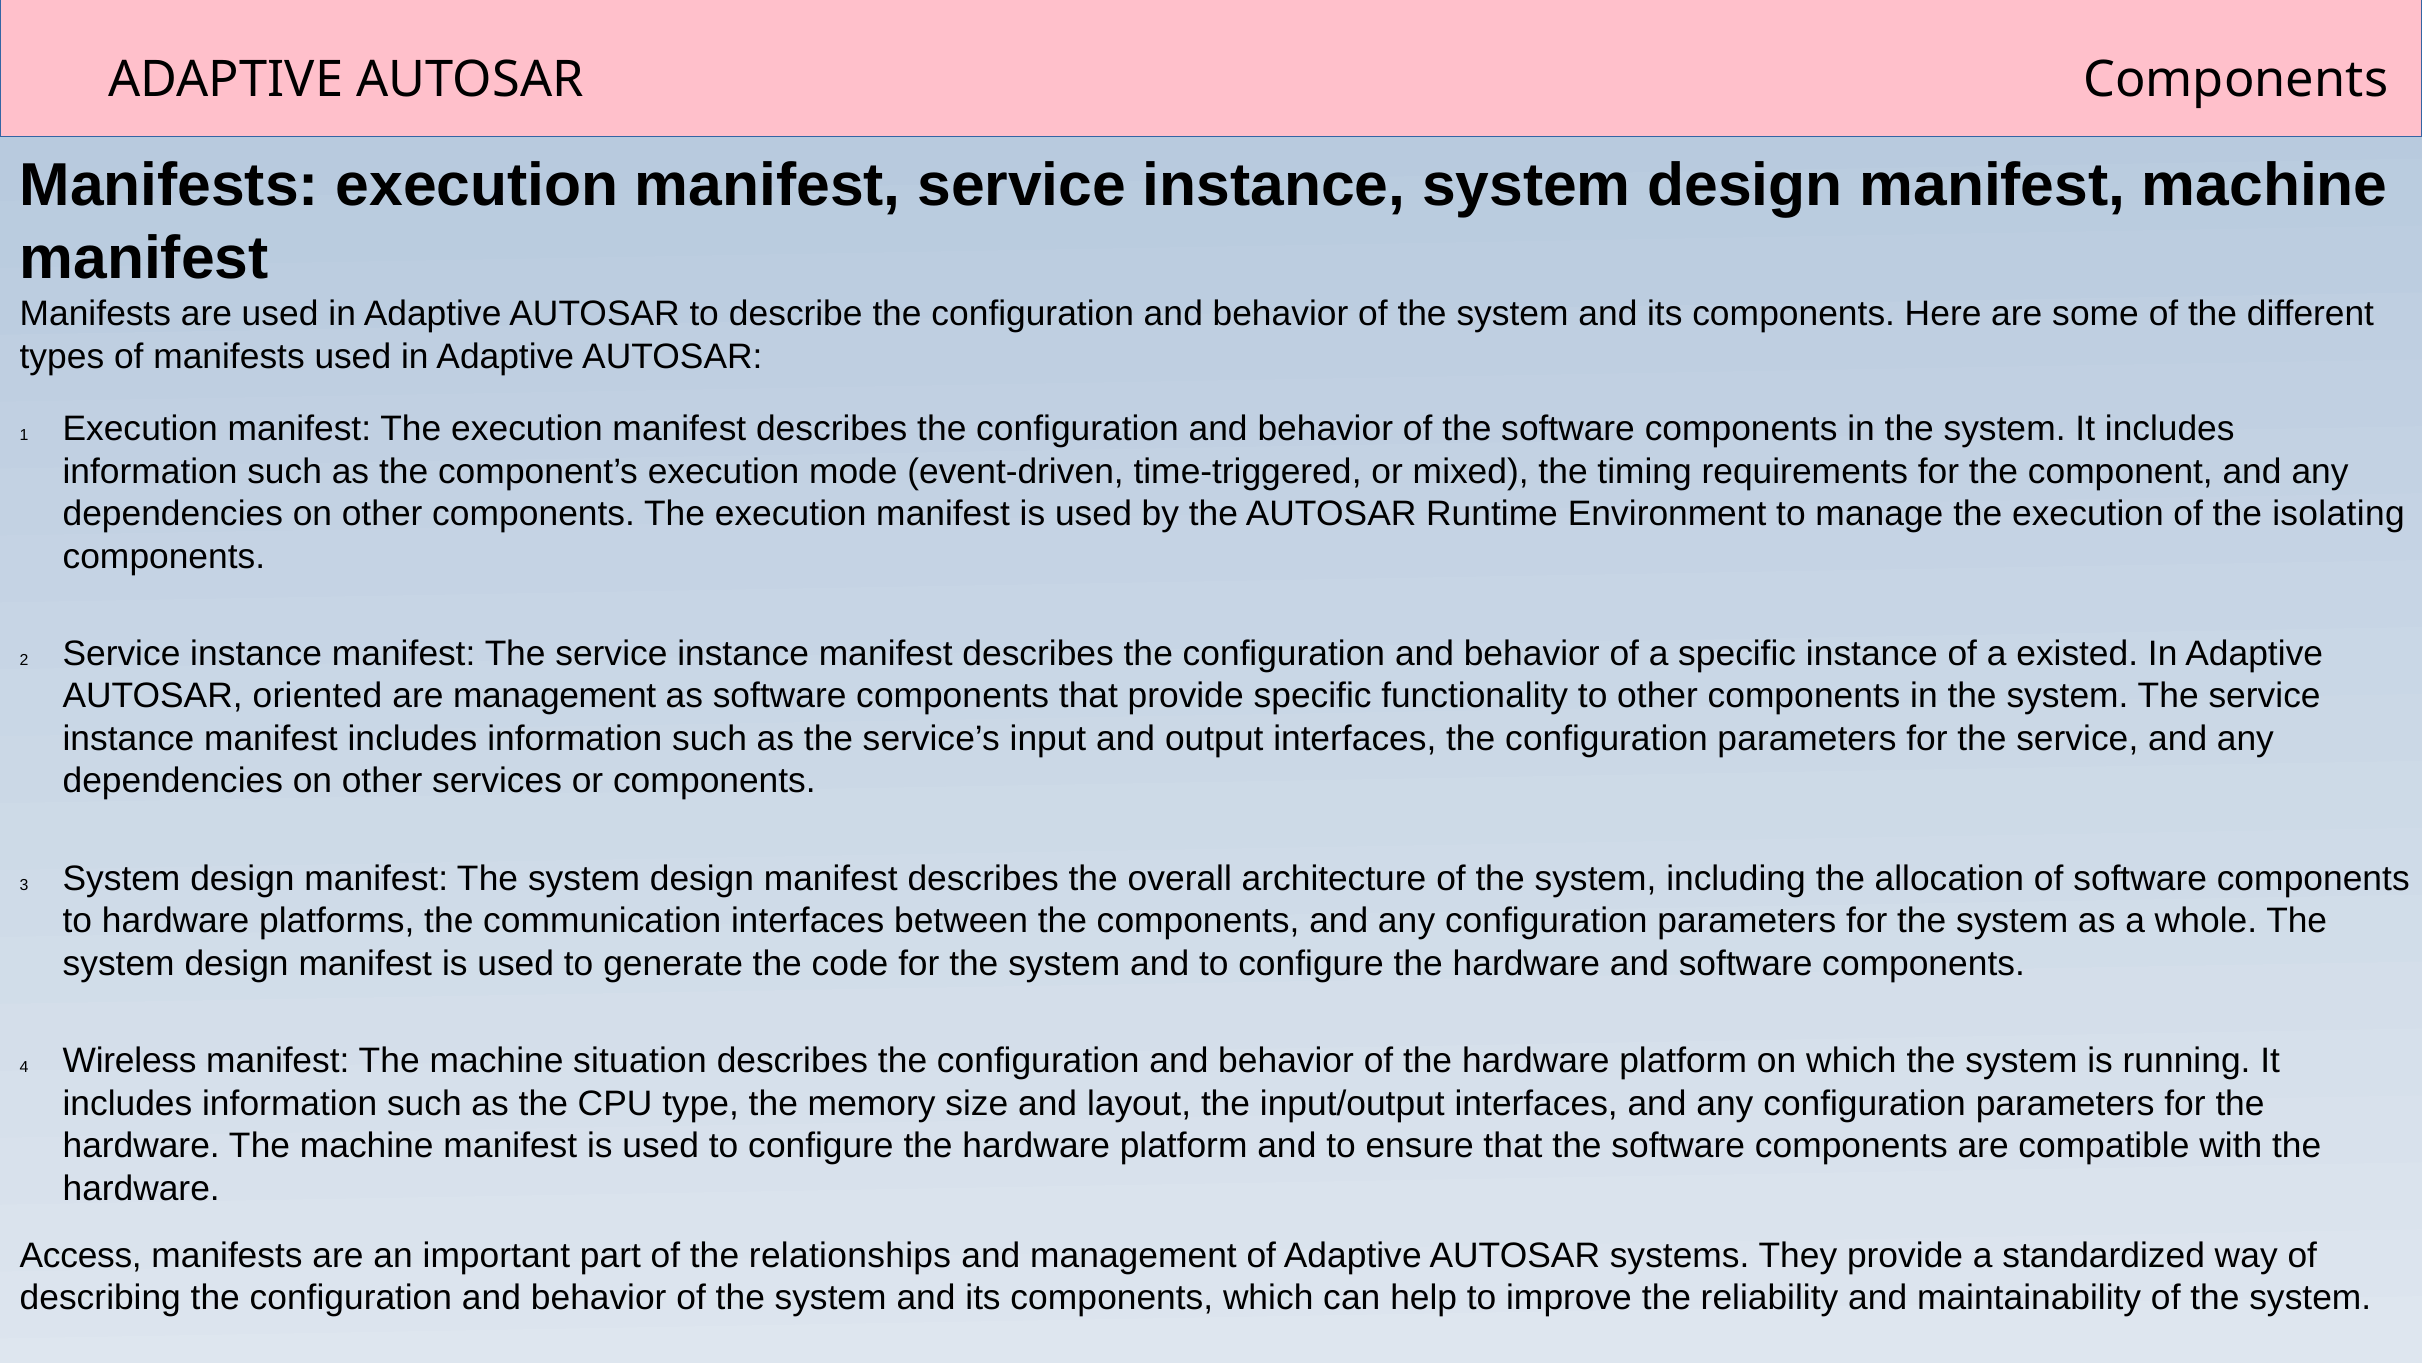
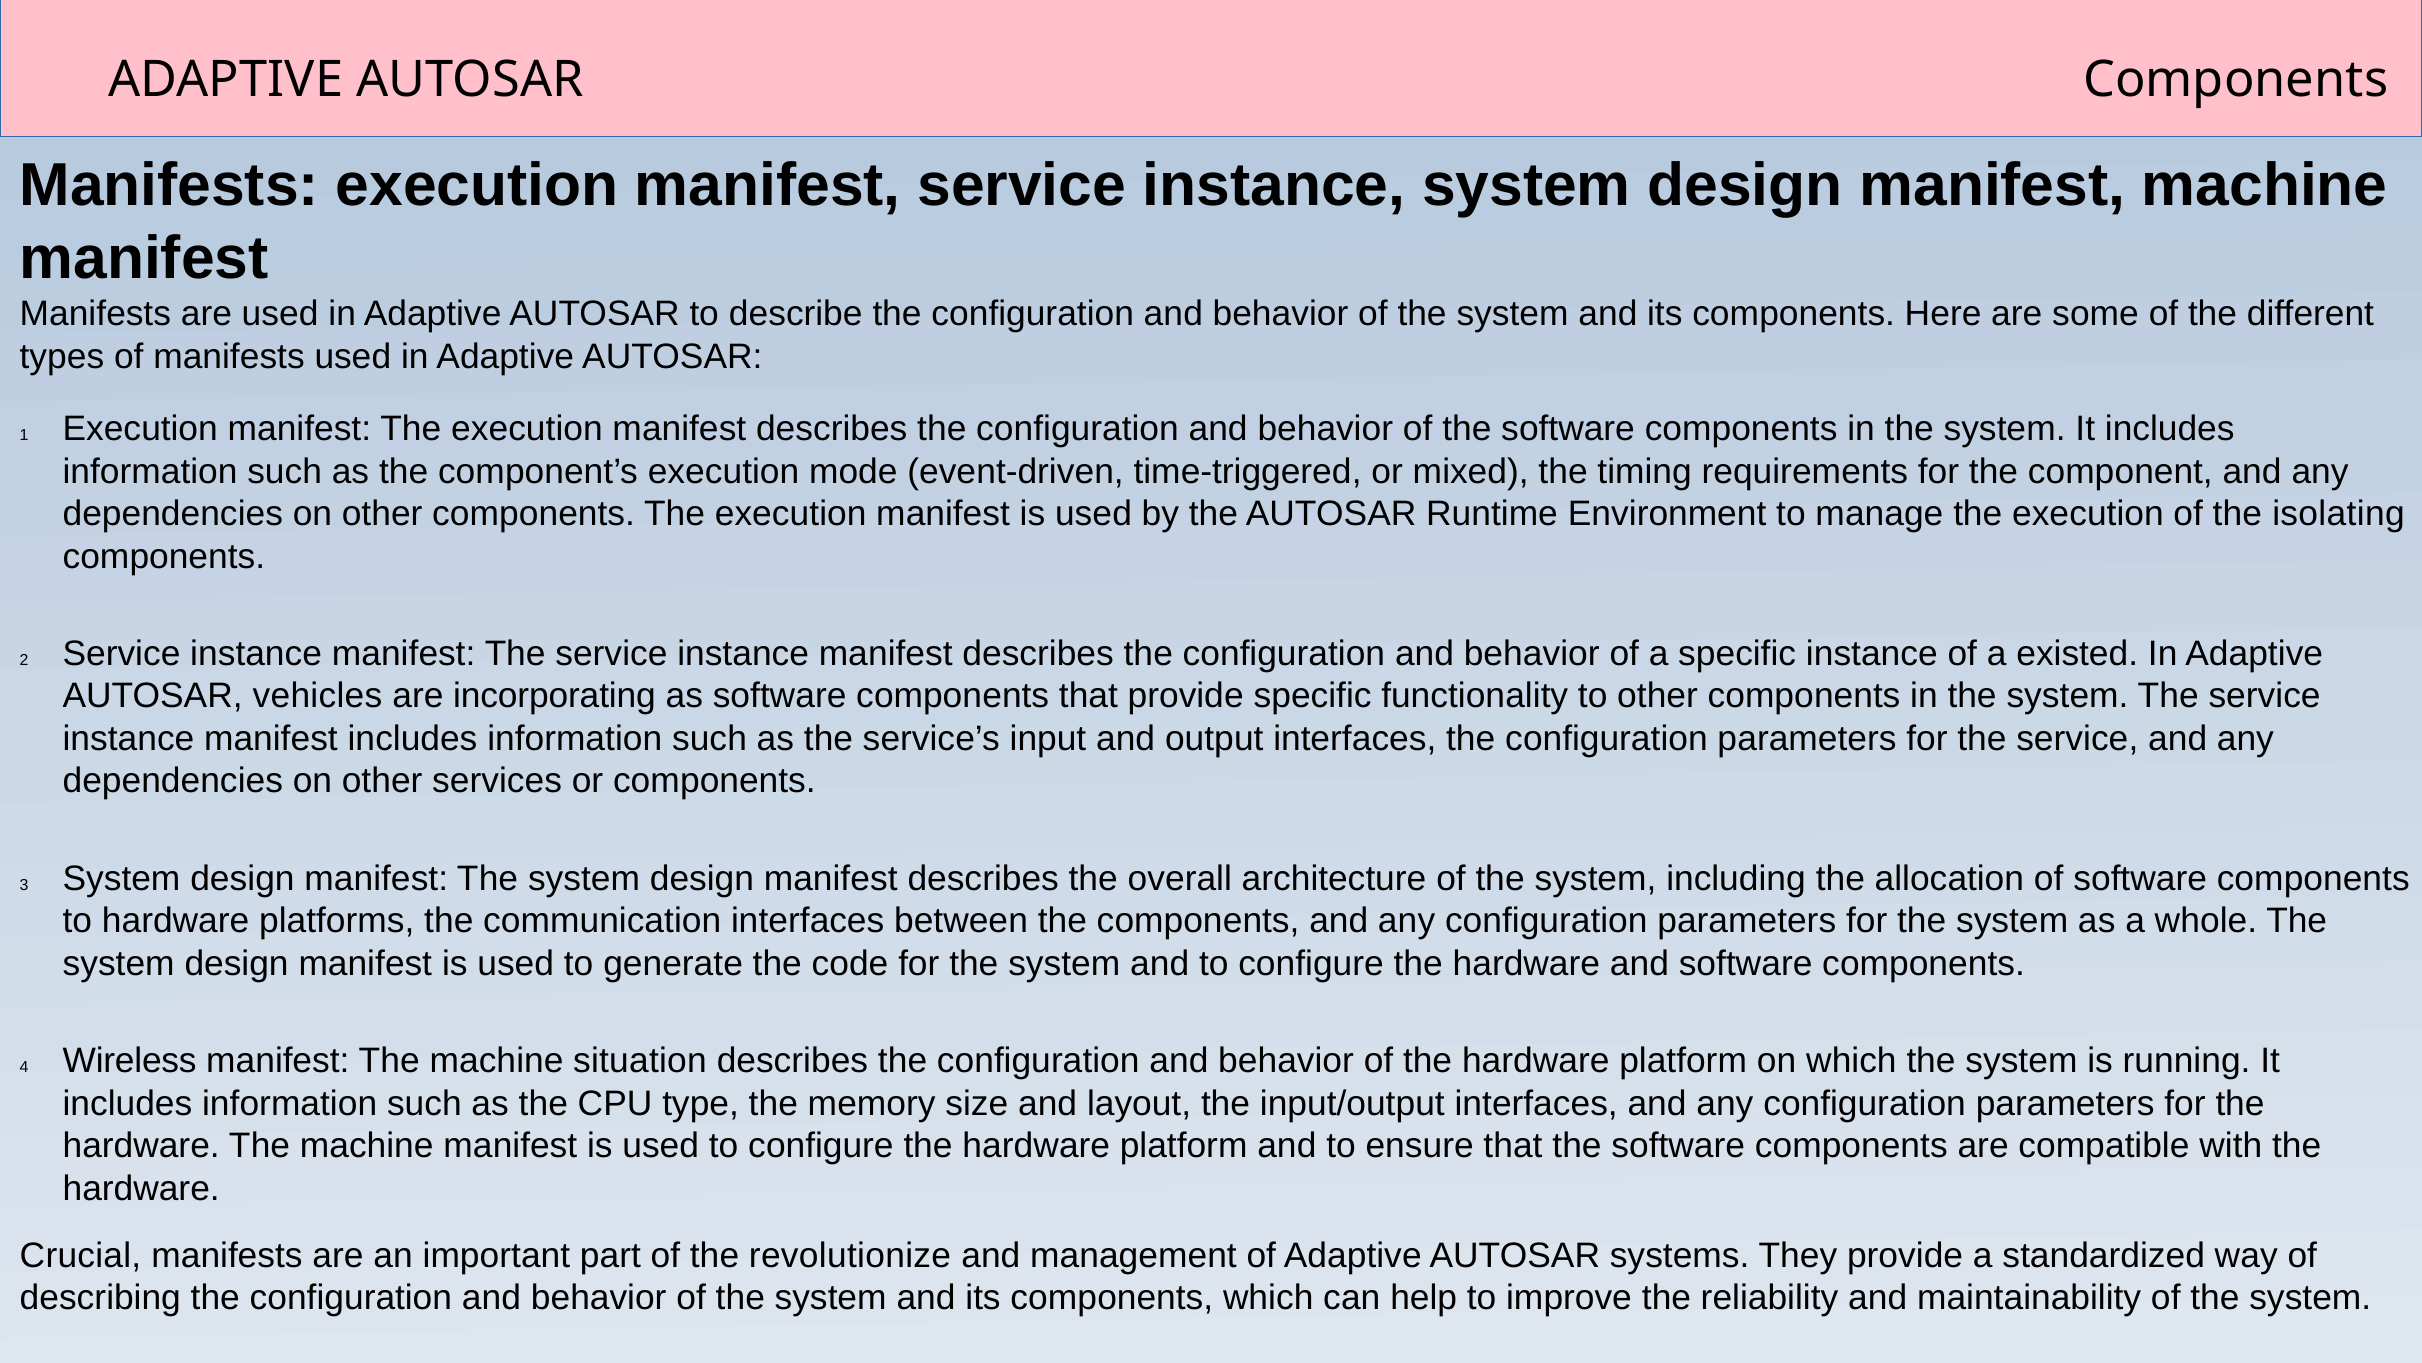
oriented: oriented -> vehicles
are management: management -> incorporating
Access: Access -> Crucial
relationships: relationships -> revolutionize
